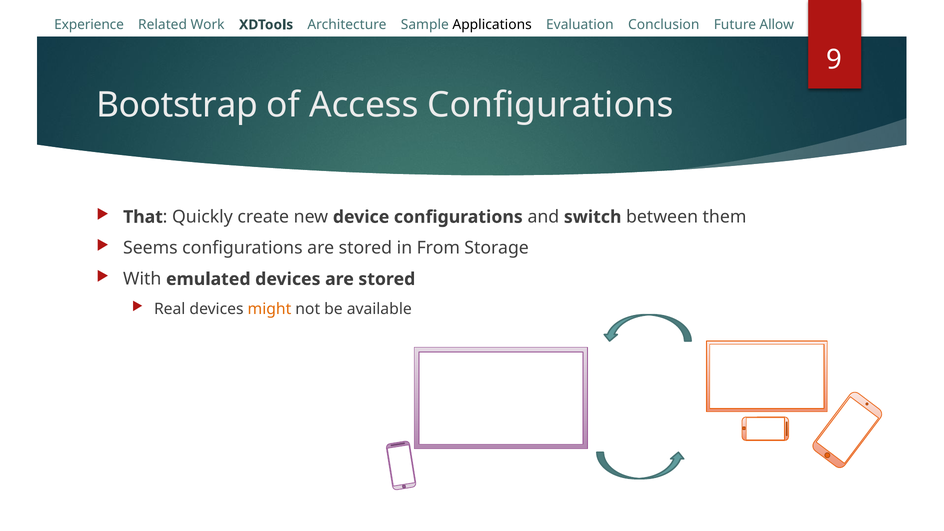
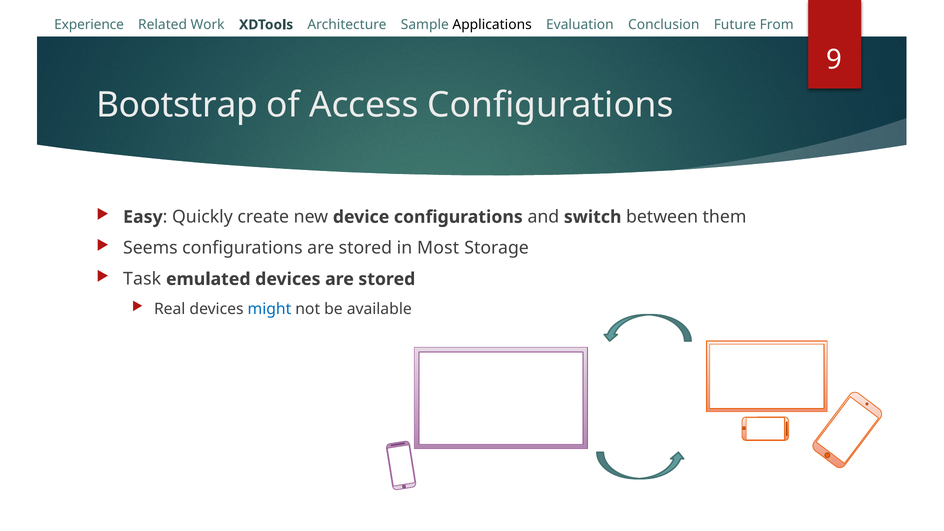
Allow: Allow -> From
That: That -> Easy
From: From -> Most
With: With -> Task
might colour: orange -> blue
